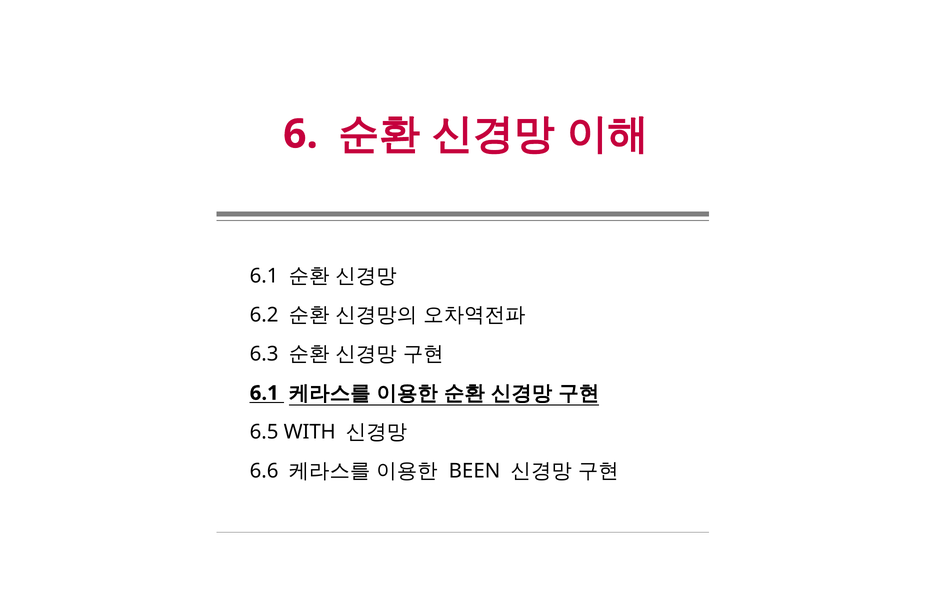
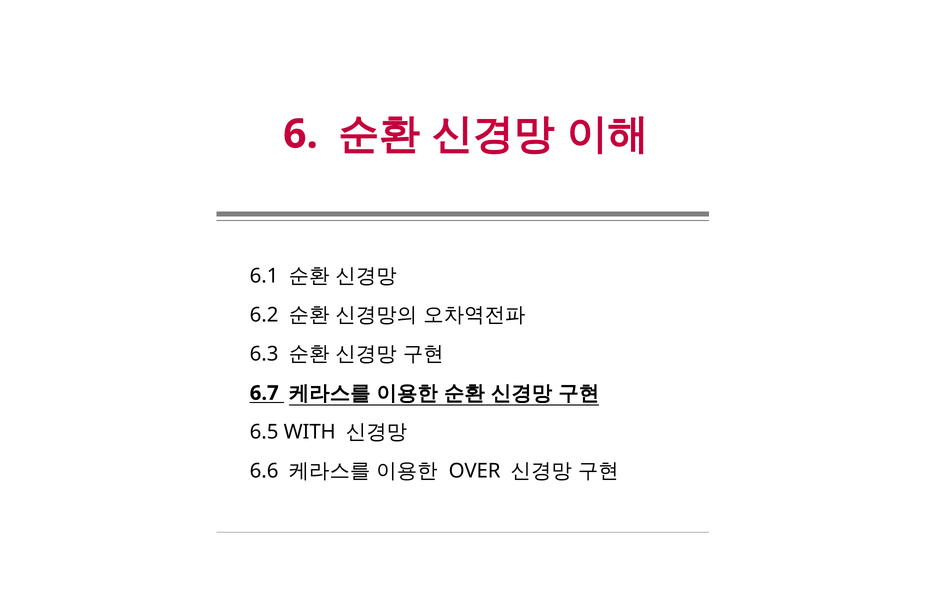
6.1 at (264, 393): 6.1 -> 6.7
BEEN: BEEN -> OVER
